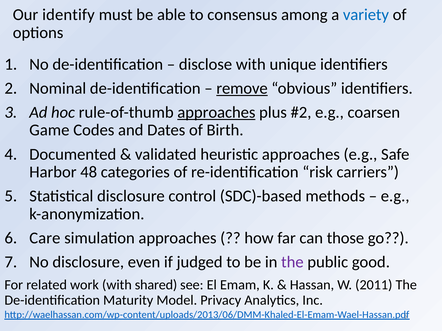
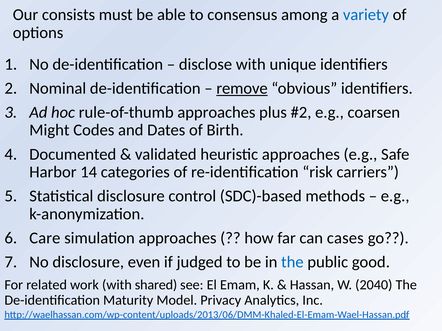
identify: identify -> consists
approaches at (216, 112) underline: present -> none
Game: Game -> Might
48: 48 -> 14
those: those -> cases
the at (292, 263) colour: purple -> blue
2011: 2011 -> 2040
